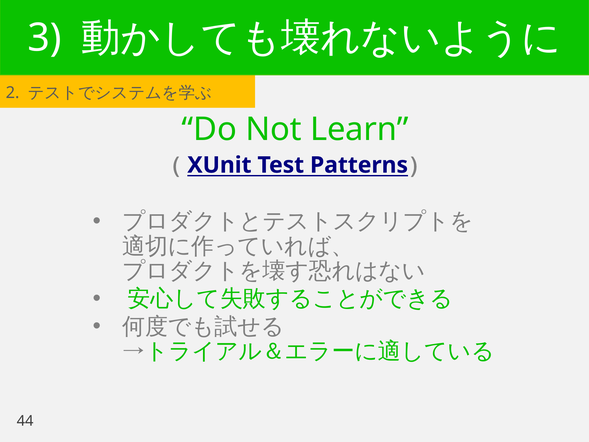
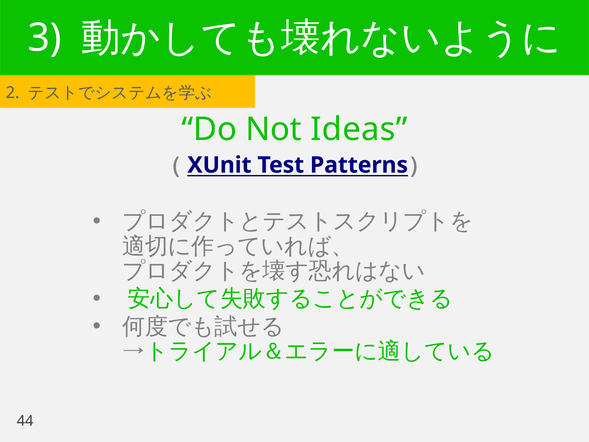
Learn: Learn -> Ideas
